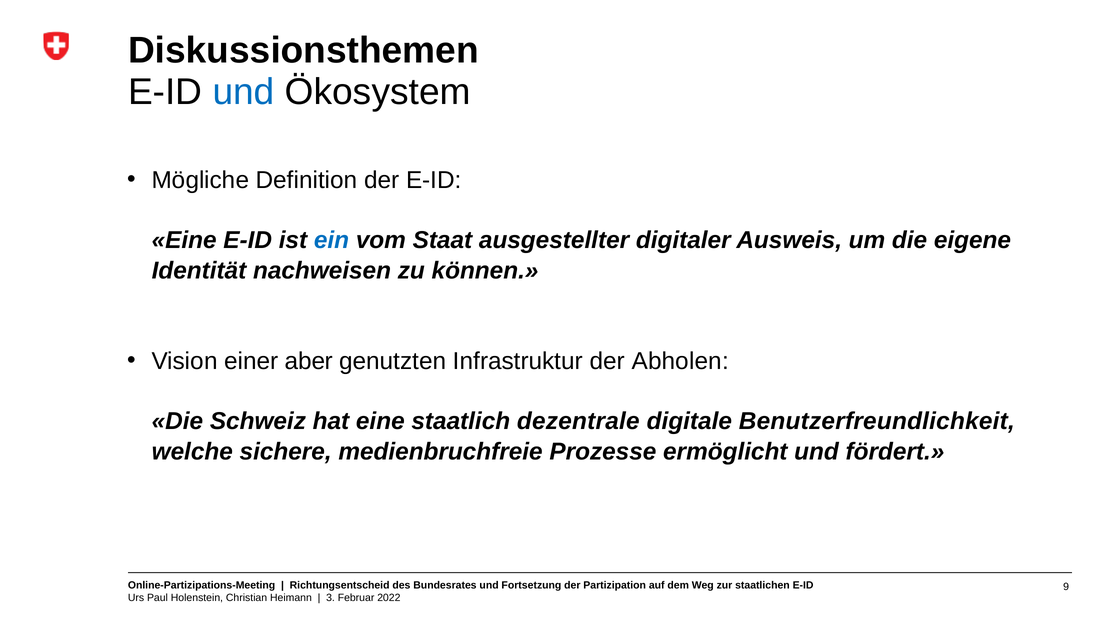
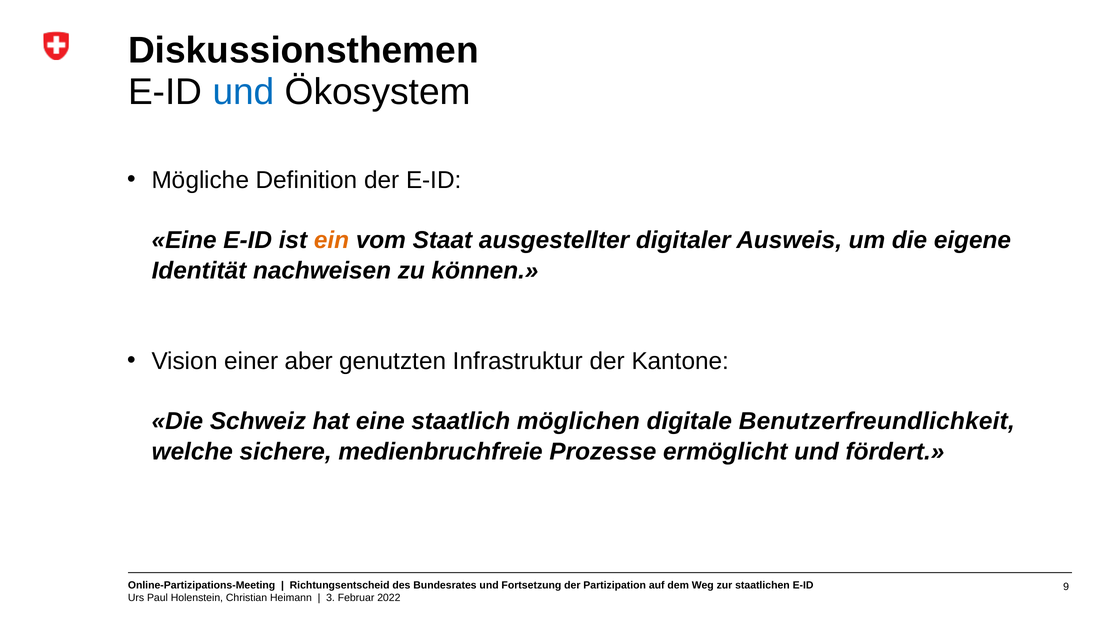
ein colour: blue -> orange
Abholen: Abholen -> Kantone
dezentrale: dezentrale -> möglichen
